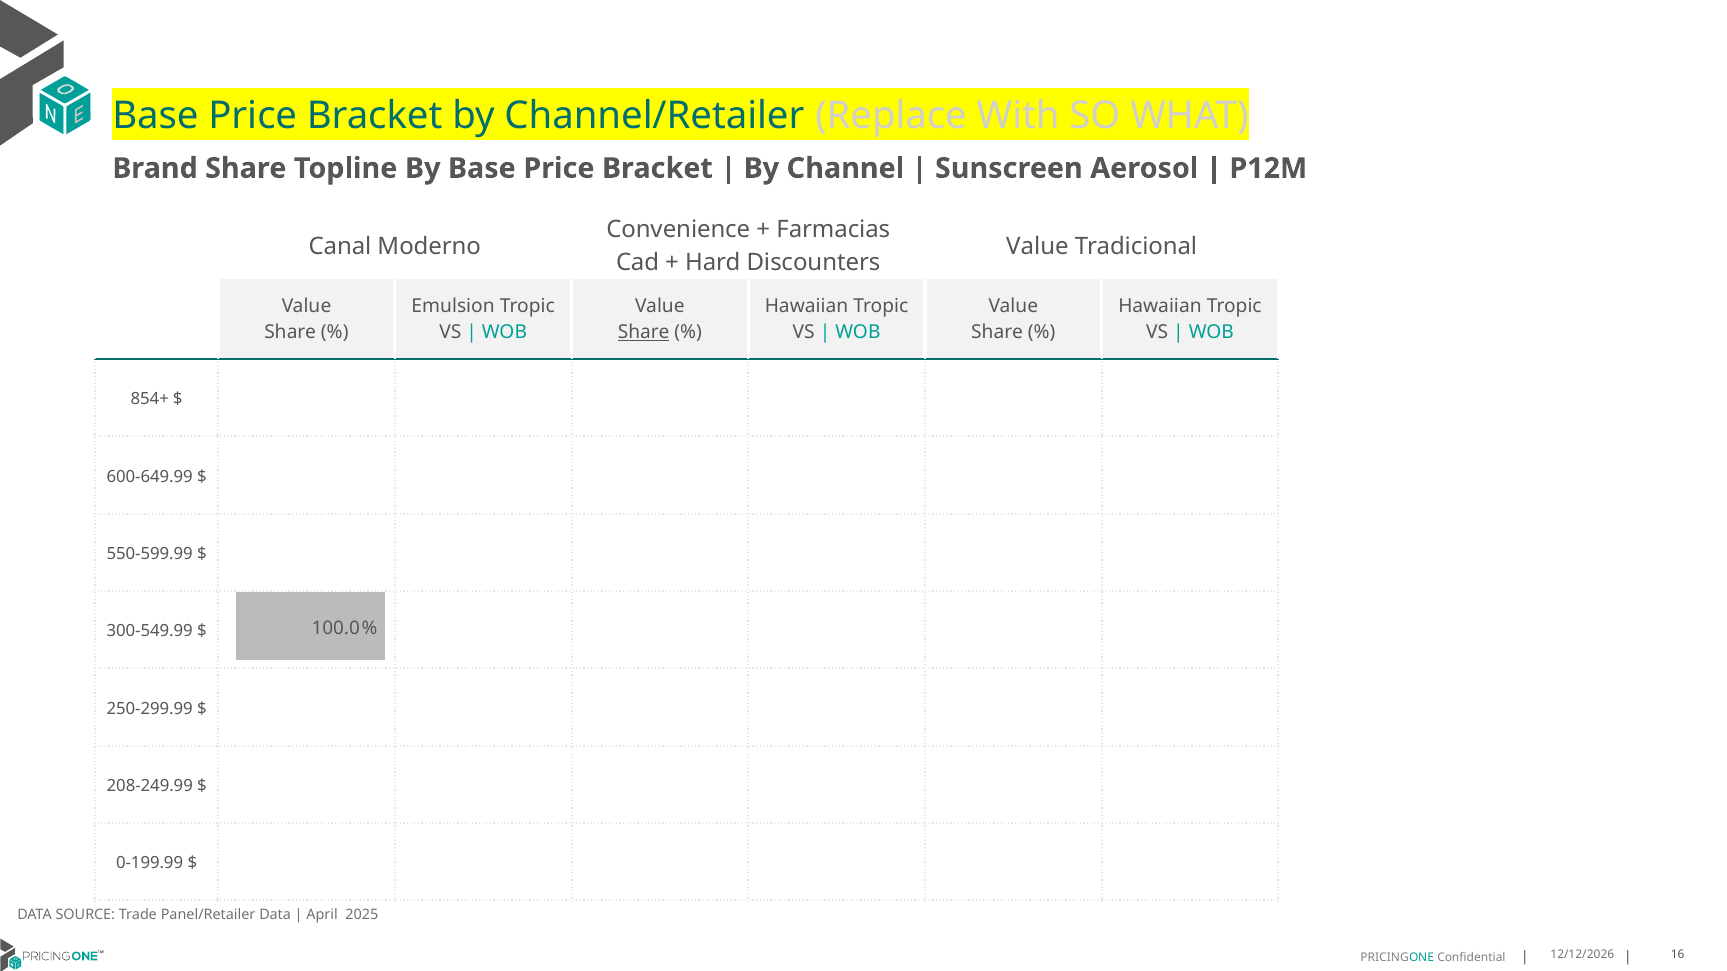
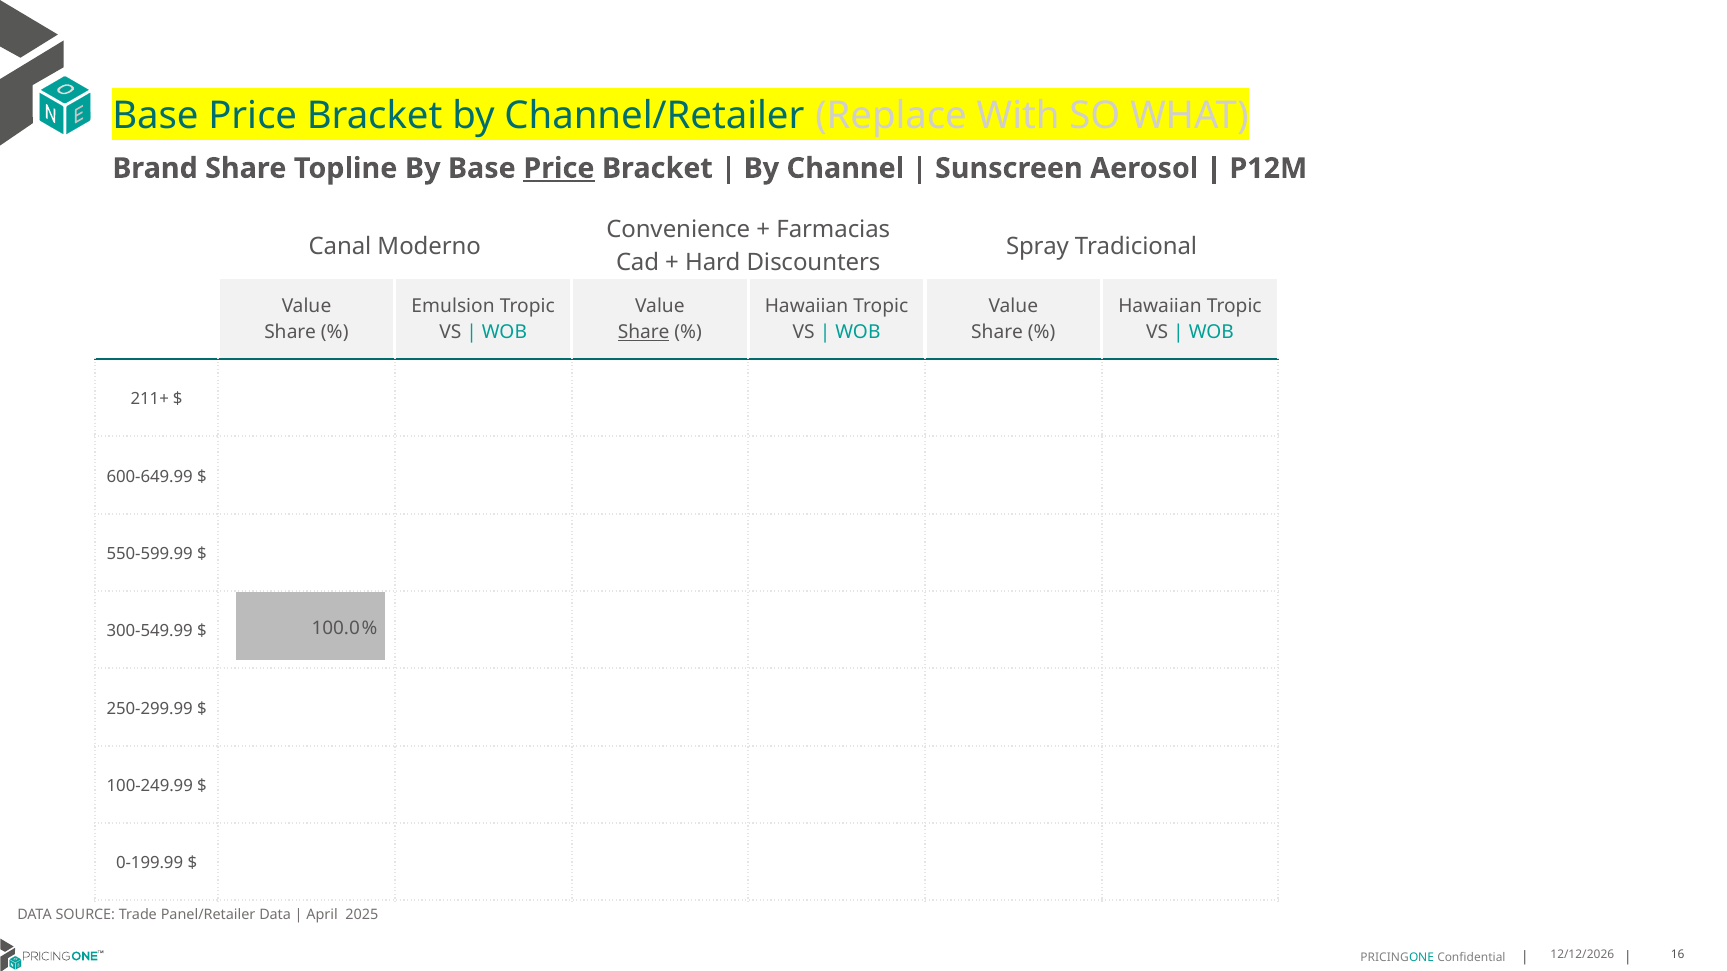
Price at (559, 168) underline: none -> present
Value at (1037, 246): Value -> Spray
854+: 854+ -> 211+
208-249.99: 208-249.99 -> 100-249.99
